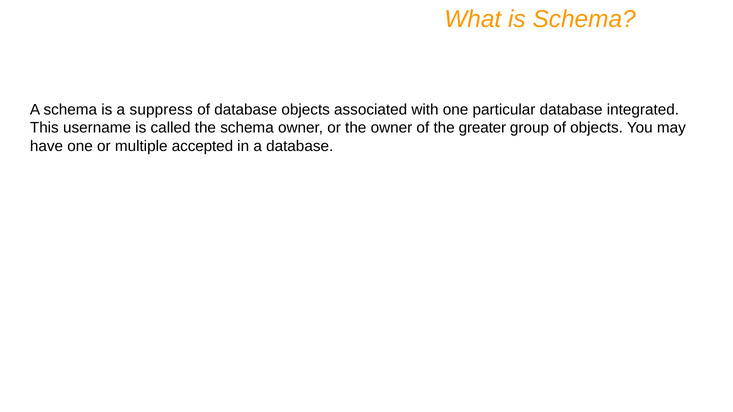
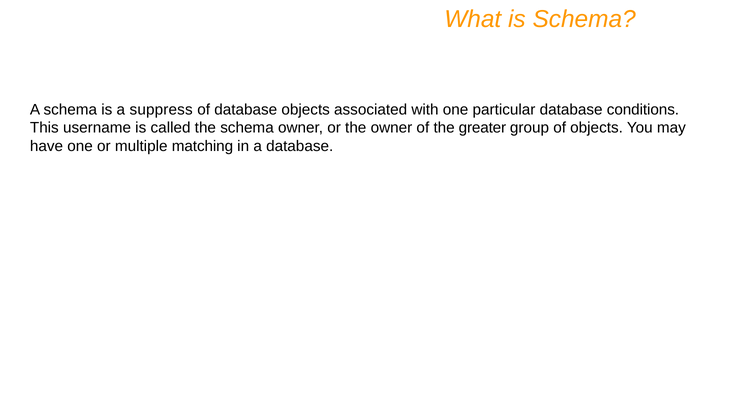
integrated: integrated -> conditions
accepted: accepted -> matching
